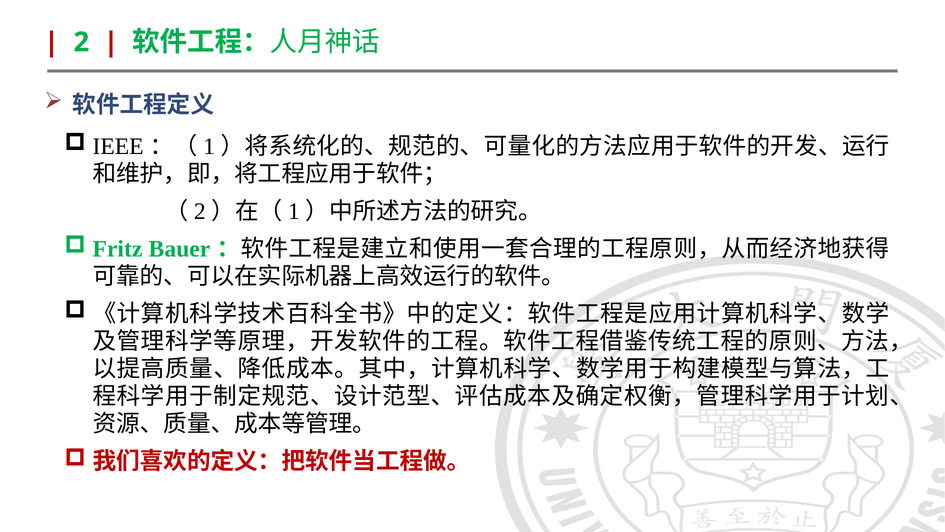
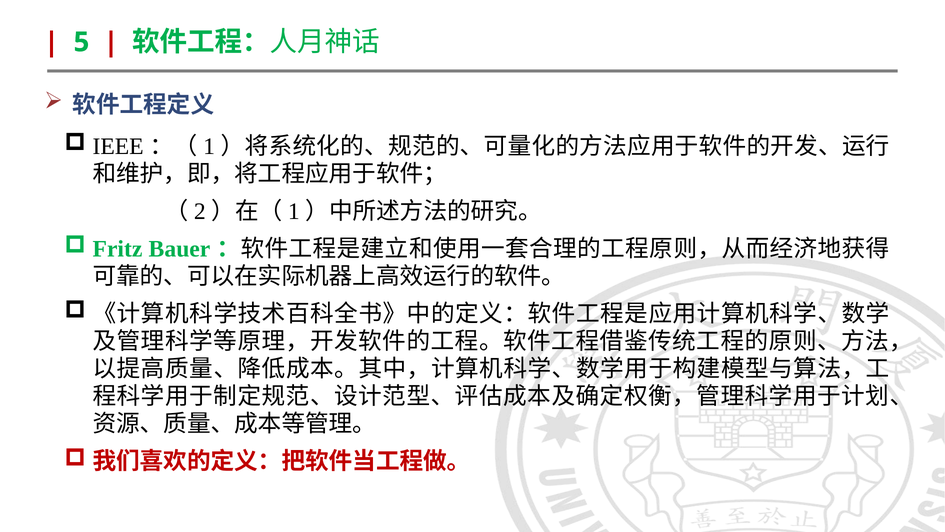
2: 2 -> 5
